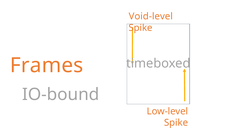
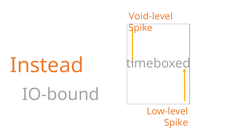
Frames: Frames -> Instead
